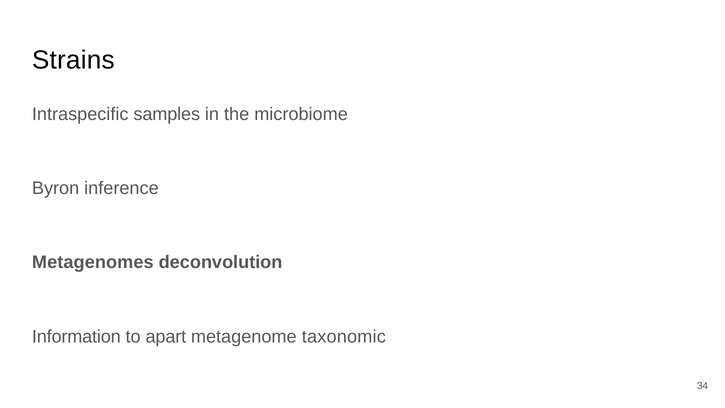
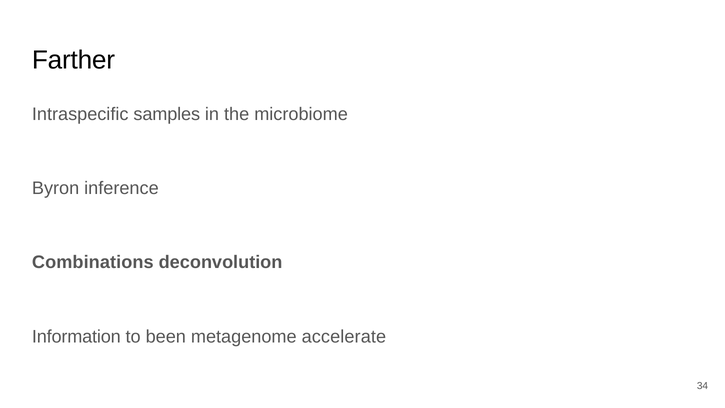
Strains: Strains -> Farther
Metagenomes: Metagenomes -> Combinations
apart: apart -> been
taxonomic: taxonomic -> accelerate
